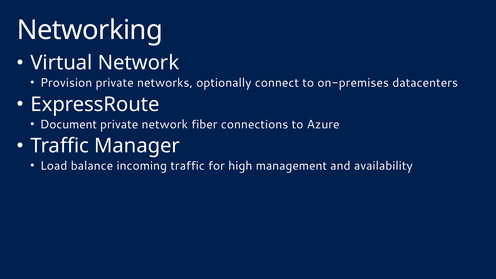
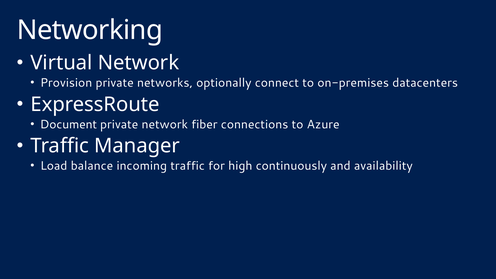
management: management -> continuously
